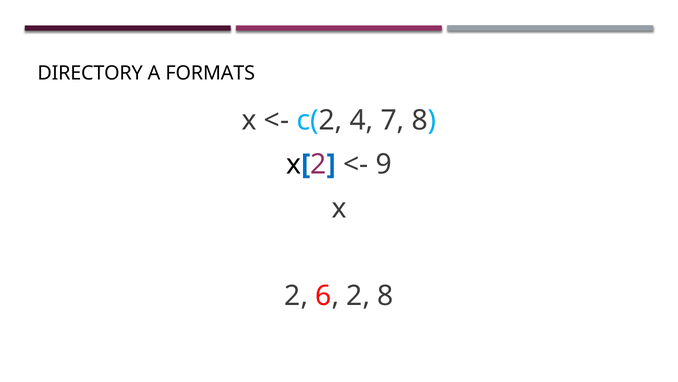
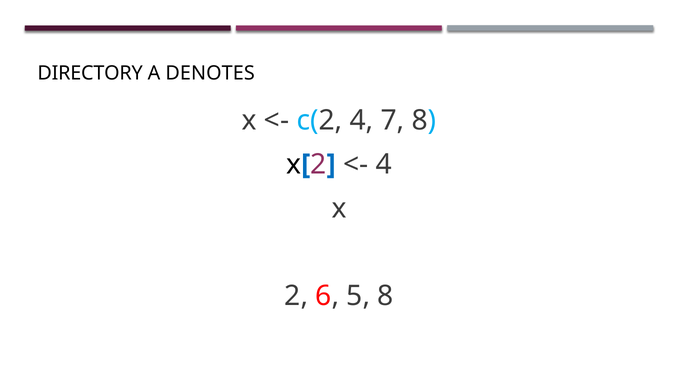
FORMATS: FORMATS -> DENOTES
9 at (384, 164): 9 -> 4
6 2: 2 -> 5
